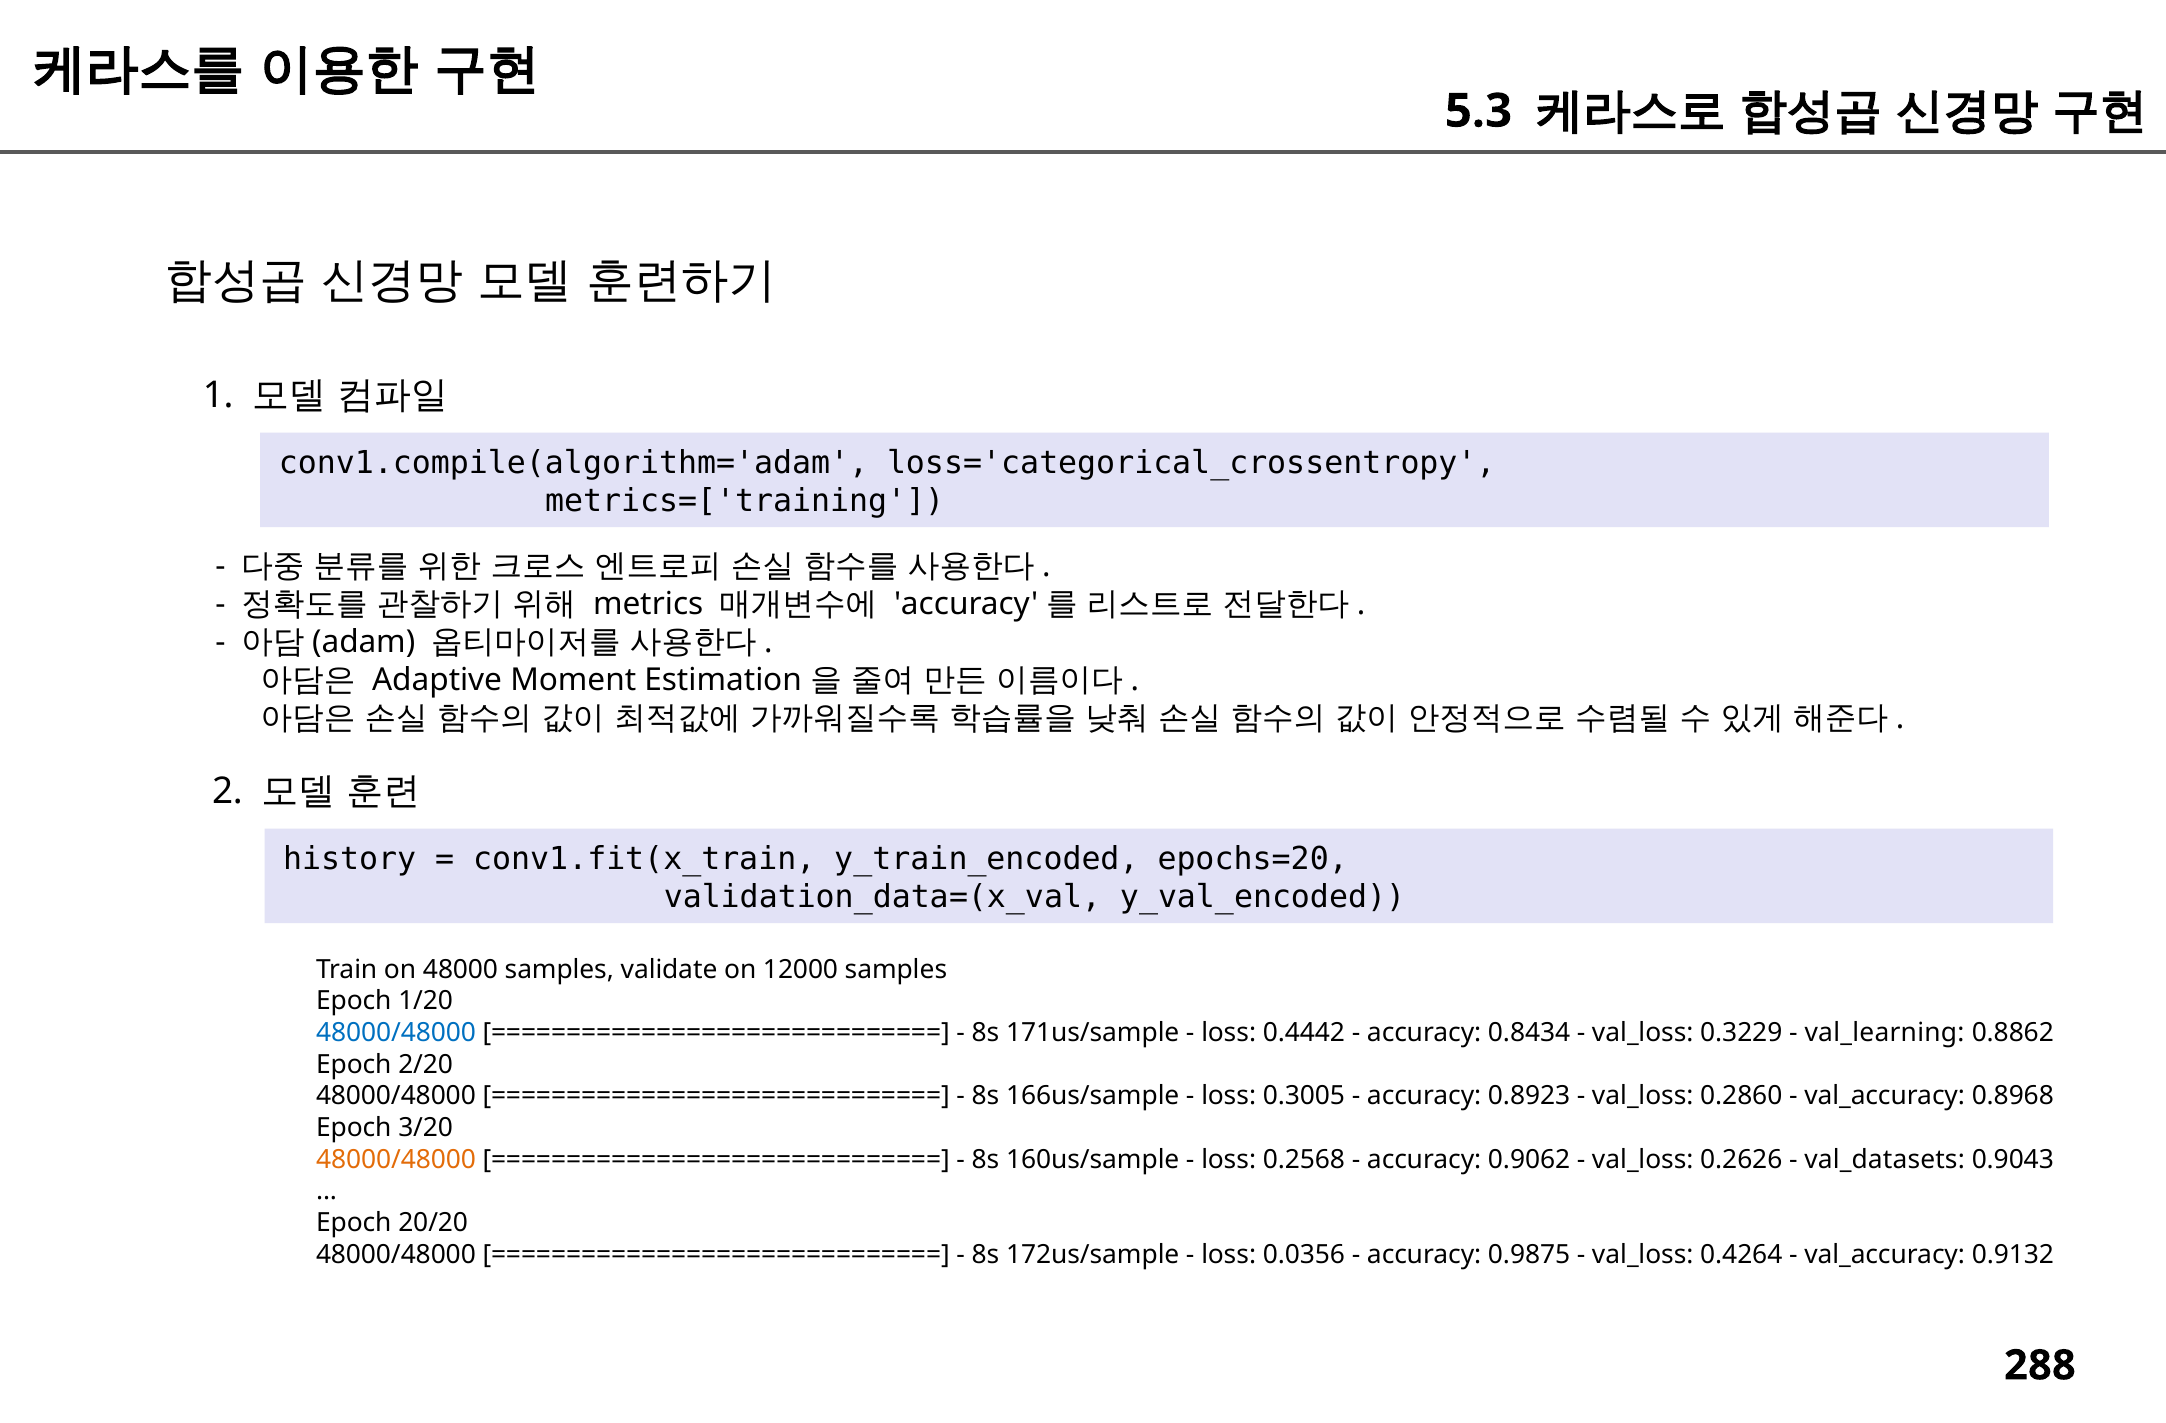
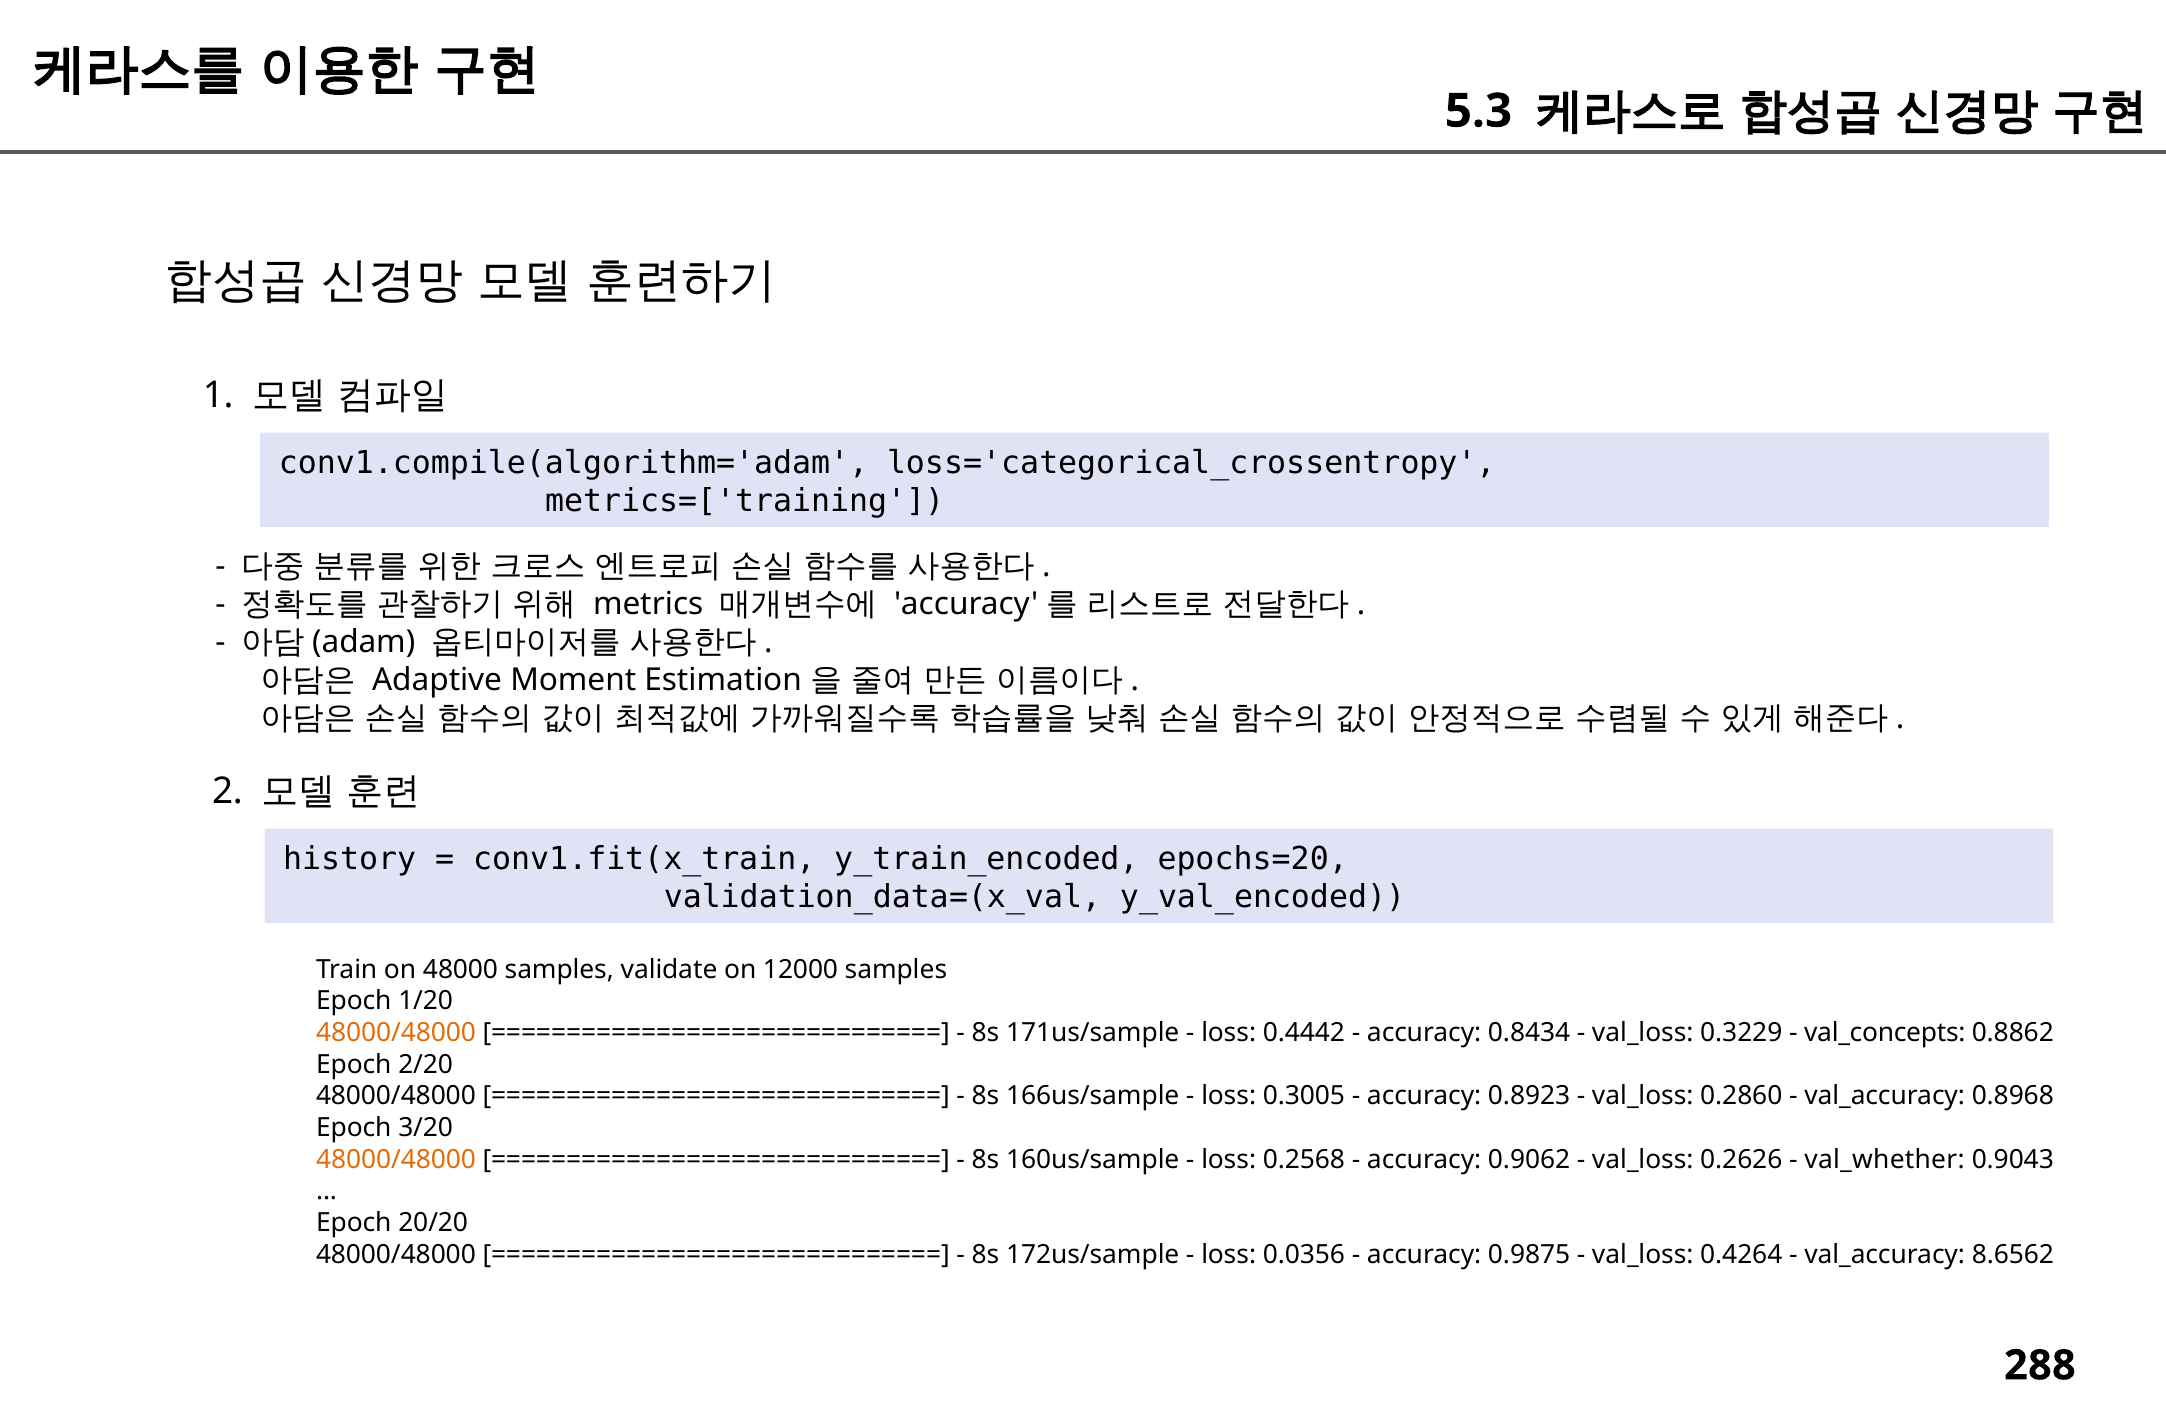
48000/48000 at (396, 1033) colour: blue -> orange
val_learning: val_learning -> val_concepts
val_datasets: val_datasets -> val_whether
0.9132: 0.9132 -> 8.6562
